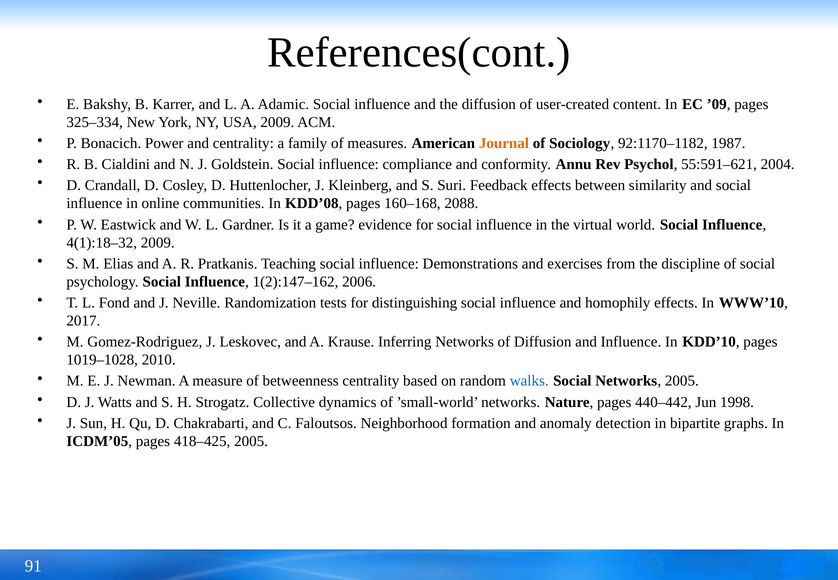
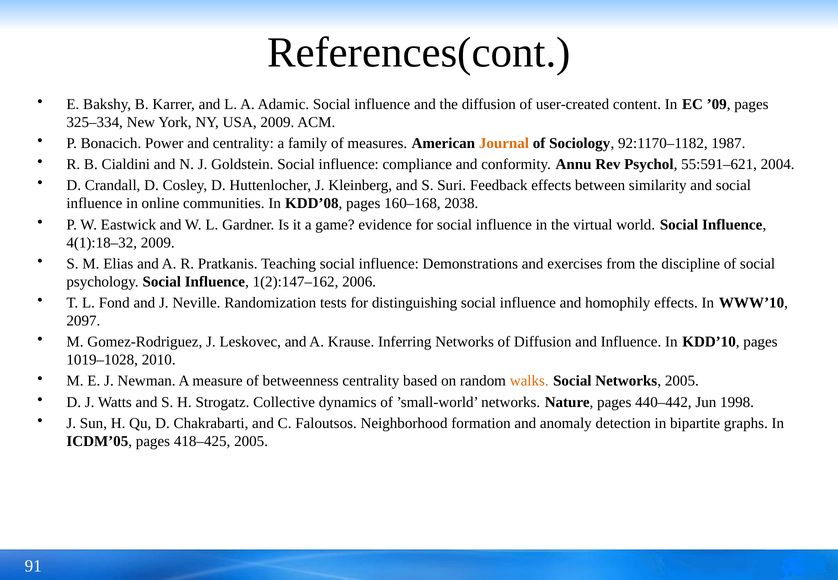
2088: 2088 -> 2038
2017: 2017 -> 2097
walks colour: blue -> orange
